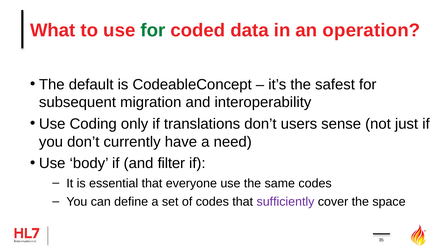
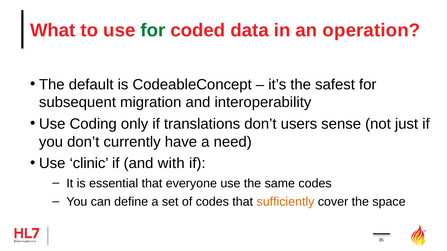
body: body -> clinic
filter: filter -> with
sufficiently colour: purple -> orange
